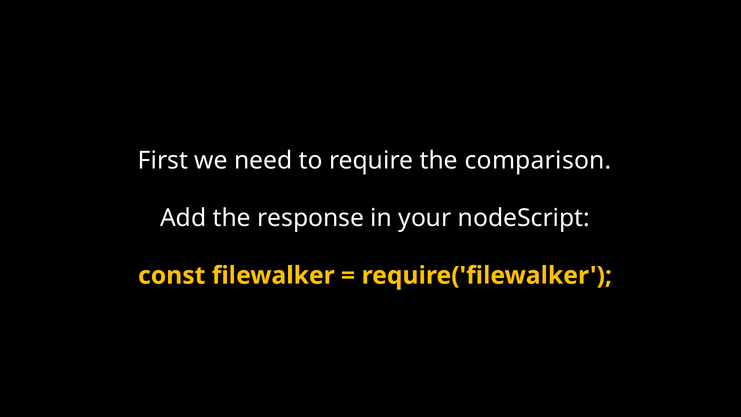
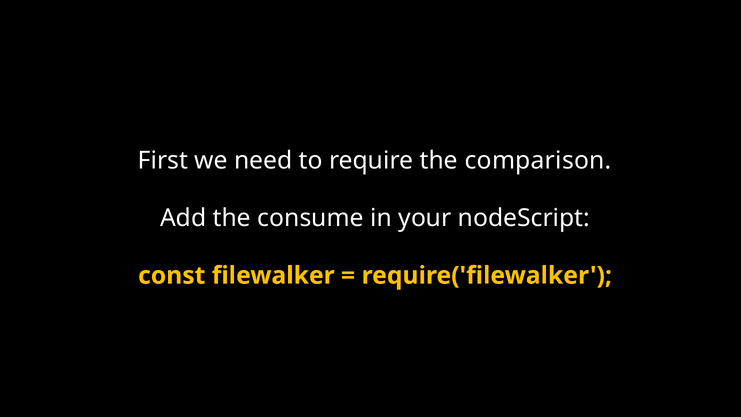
response: response -> consume
